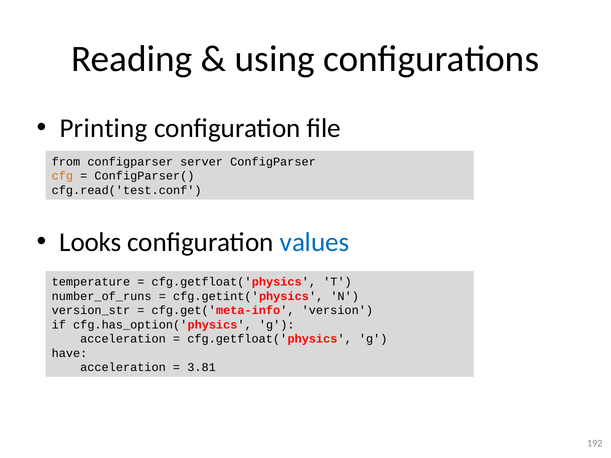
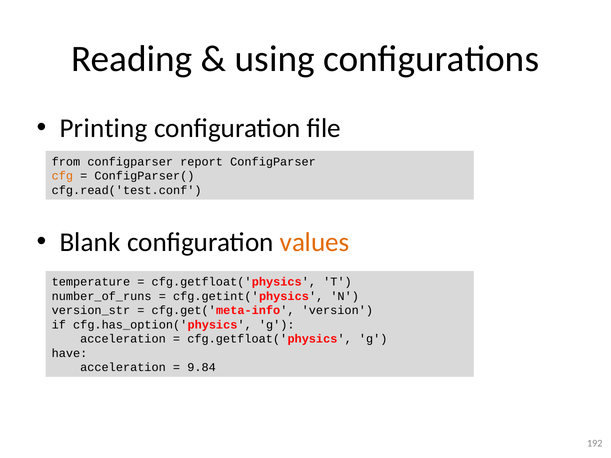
server: server -> report
Looks: Looks -> Blank
values colour: blue -> orange
3.81: 3.81 -> 9.84
